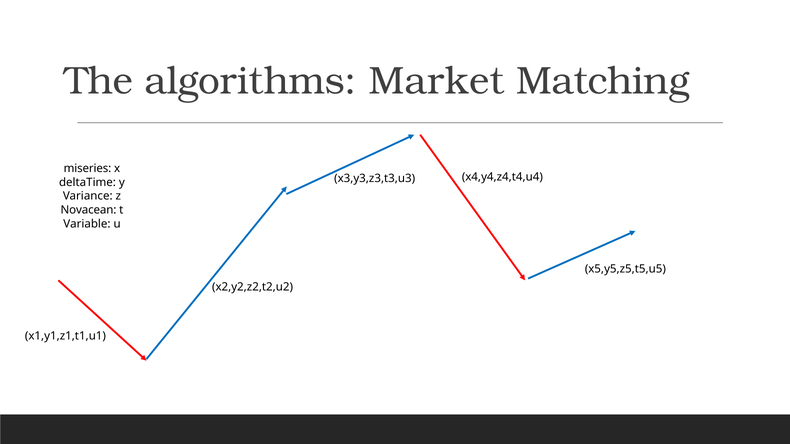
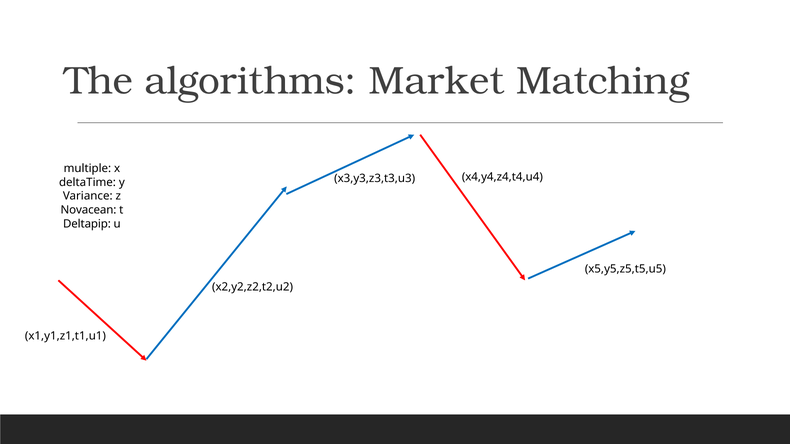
miseries: miseries -> multiple
Variable: Variable -> Deltapip
